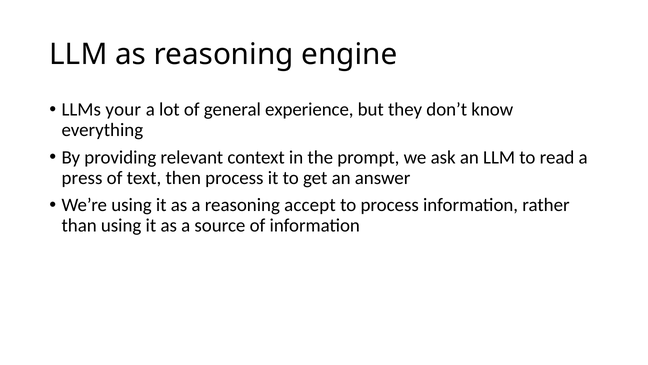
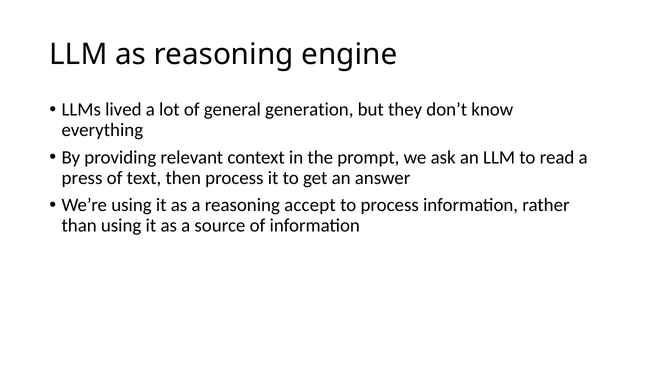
your: your -> lived
experience: experience -> generation
